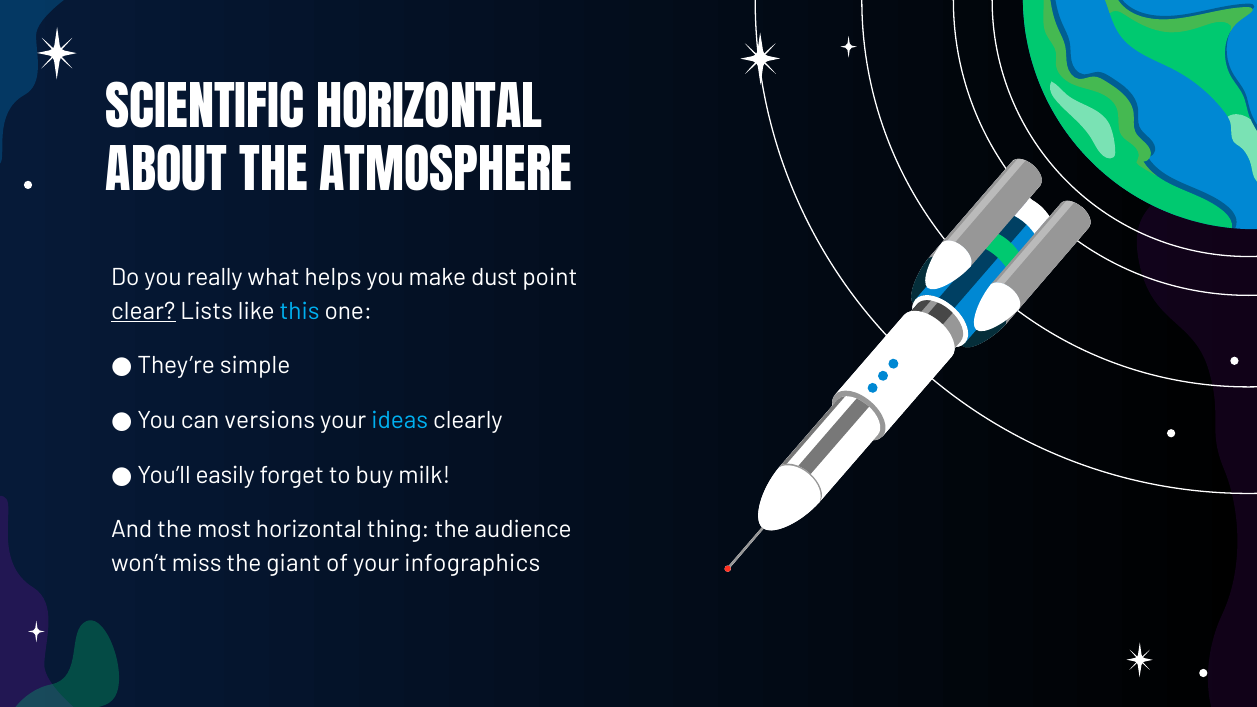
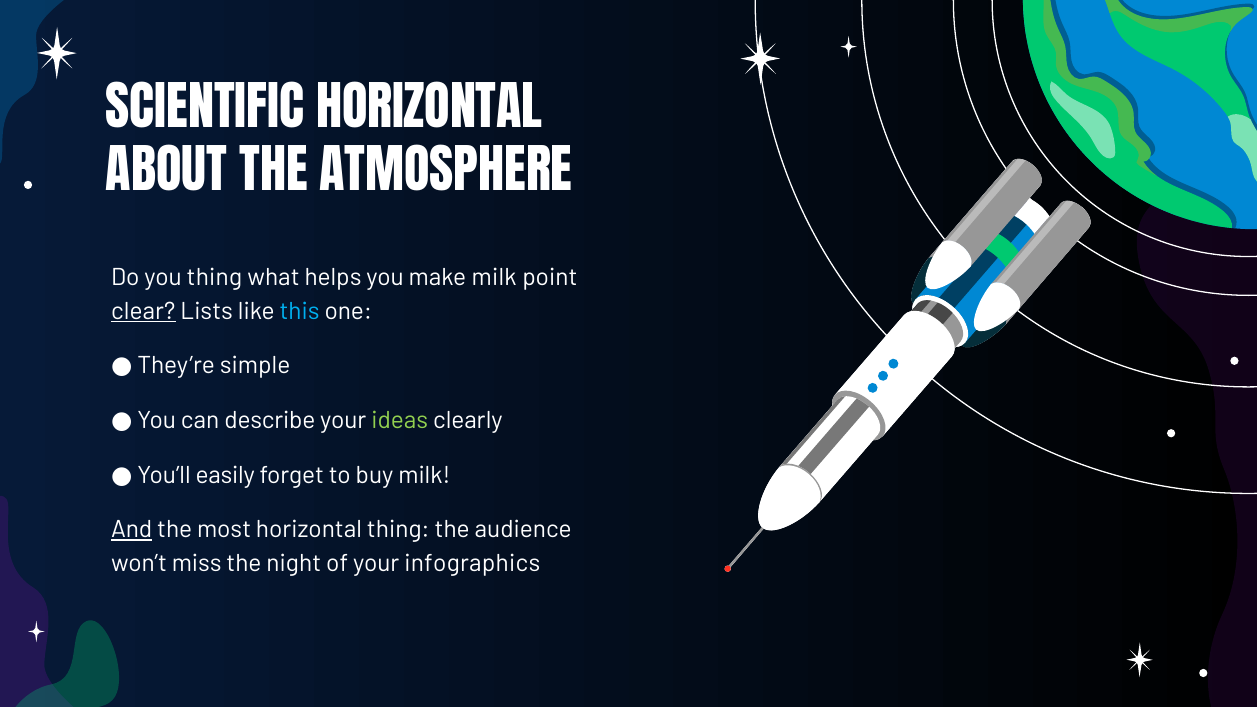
you really: really -> thing
make dust: dust -> milk
versions: versions -> describe
ideas colour: light blue -> light green
And underline: none -> present
giant: giant -> night
